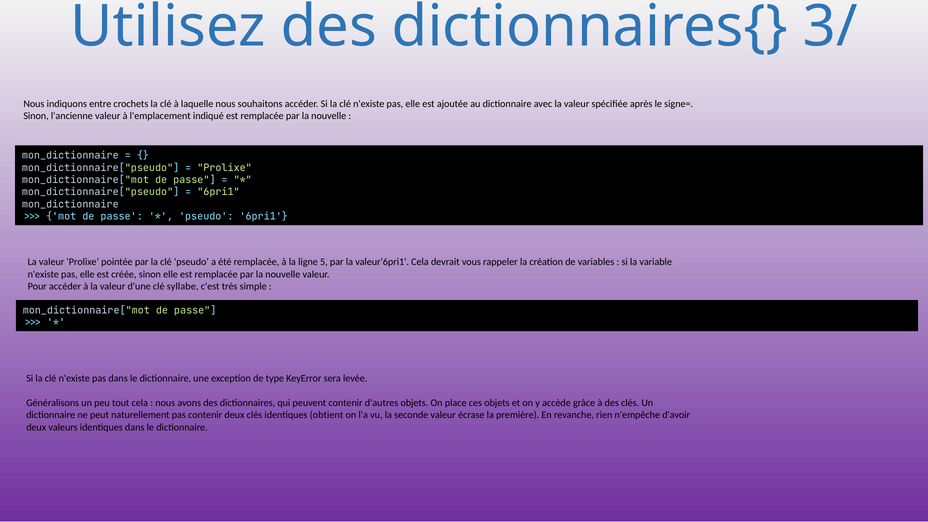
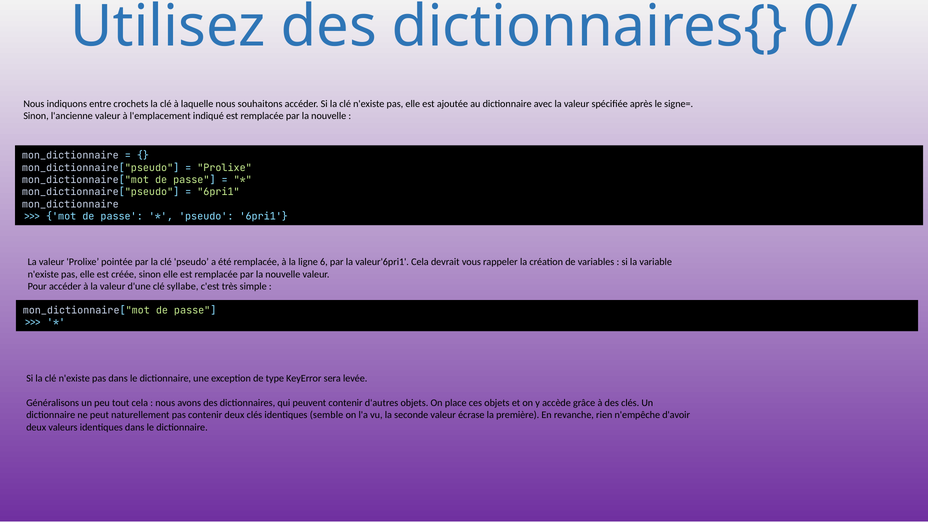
3/: 3/ -> 0/
5: 5 -> 6
obtient: obtient -> semble
